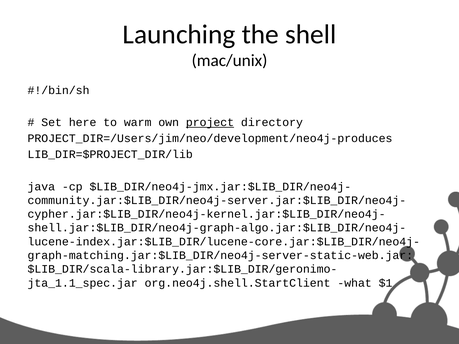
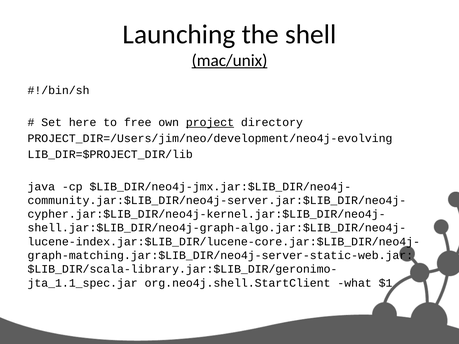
mac/unix underline: none -> present
warm: warm -> free
PROJECT_DIR=/Users/jim/neo/development/neo4j-produces: PROJECT_DIR=/Users/jim/neo/development/neo4j-produces -> PROJECT_DIR=/Users/jim/neo/development/neo4j-evolving
